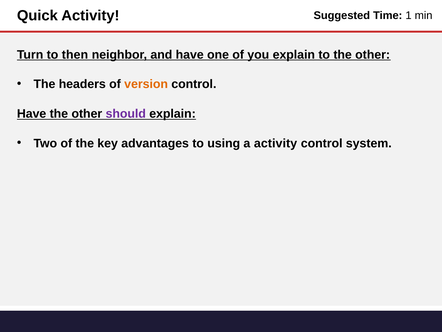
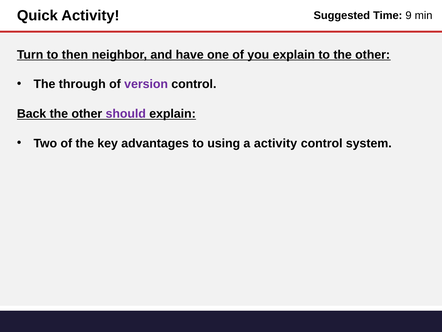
1: 1 -> 9
headers: headers -> through
version colour: orange -> purple
Have at (32, 114): Have -> Back
